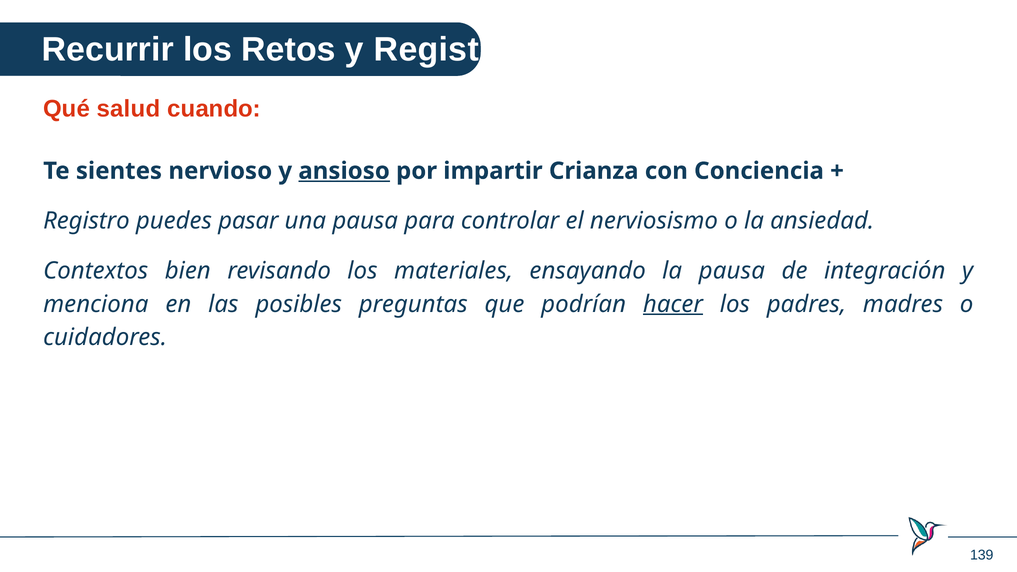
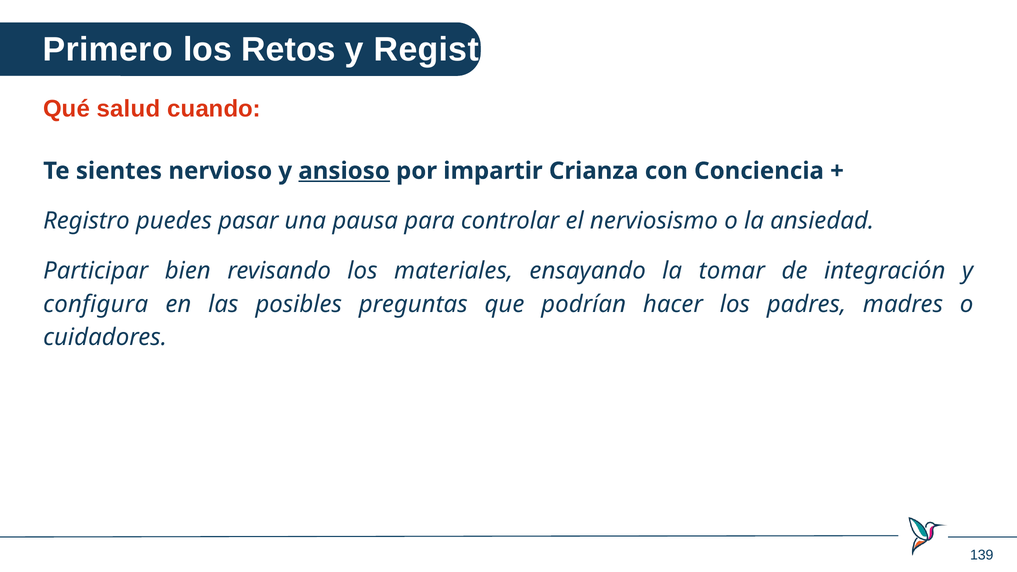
Recurrir: Recurrir -> Primero
Contextos: Contextos -> Participar
la pausa: pausa -> tomar
menciona: menciona -> configura
hacer underline: present -> none
